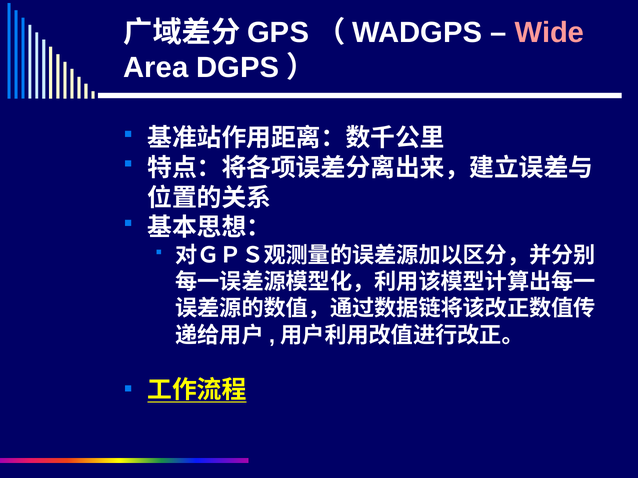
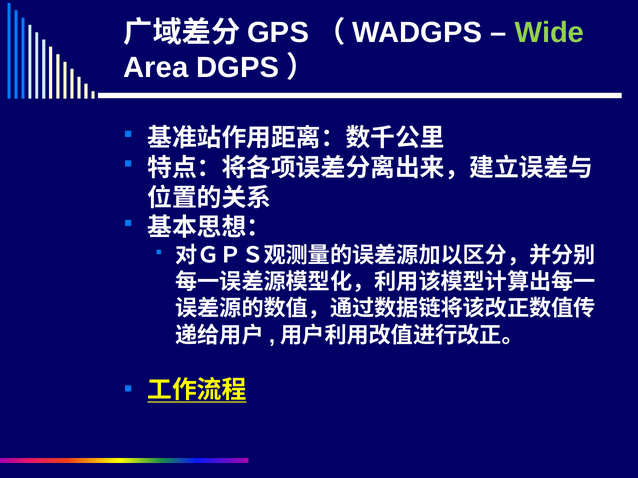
Wide colour: pink -> light green
